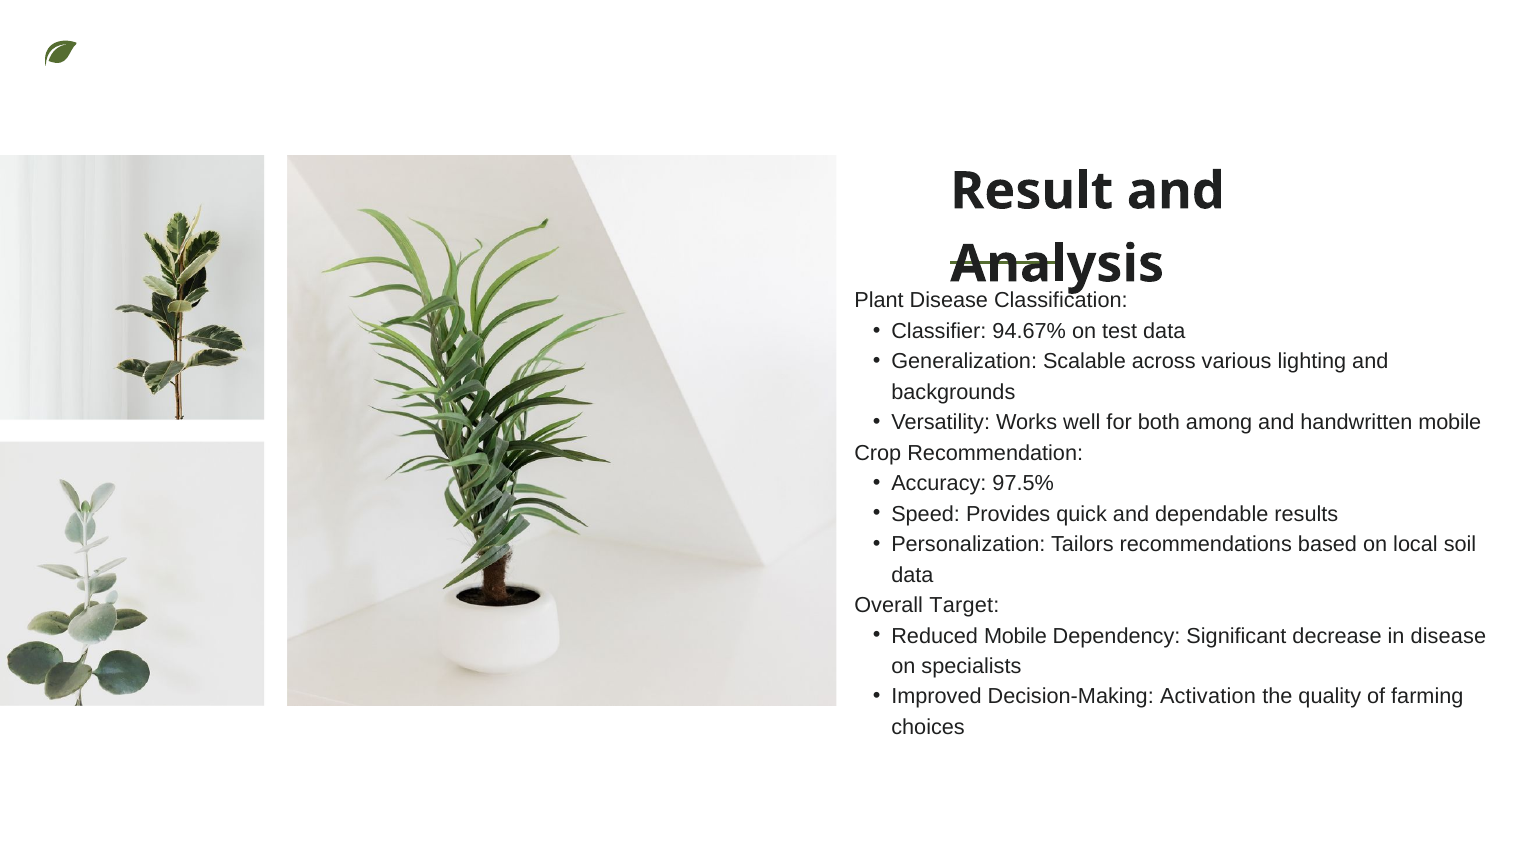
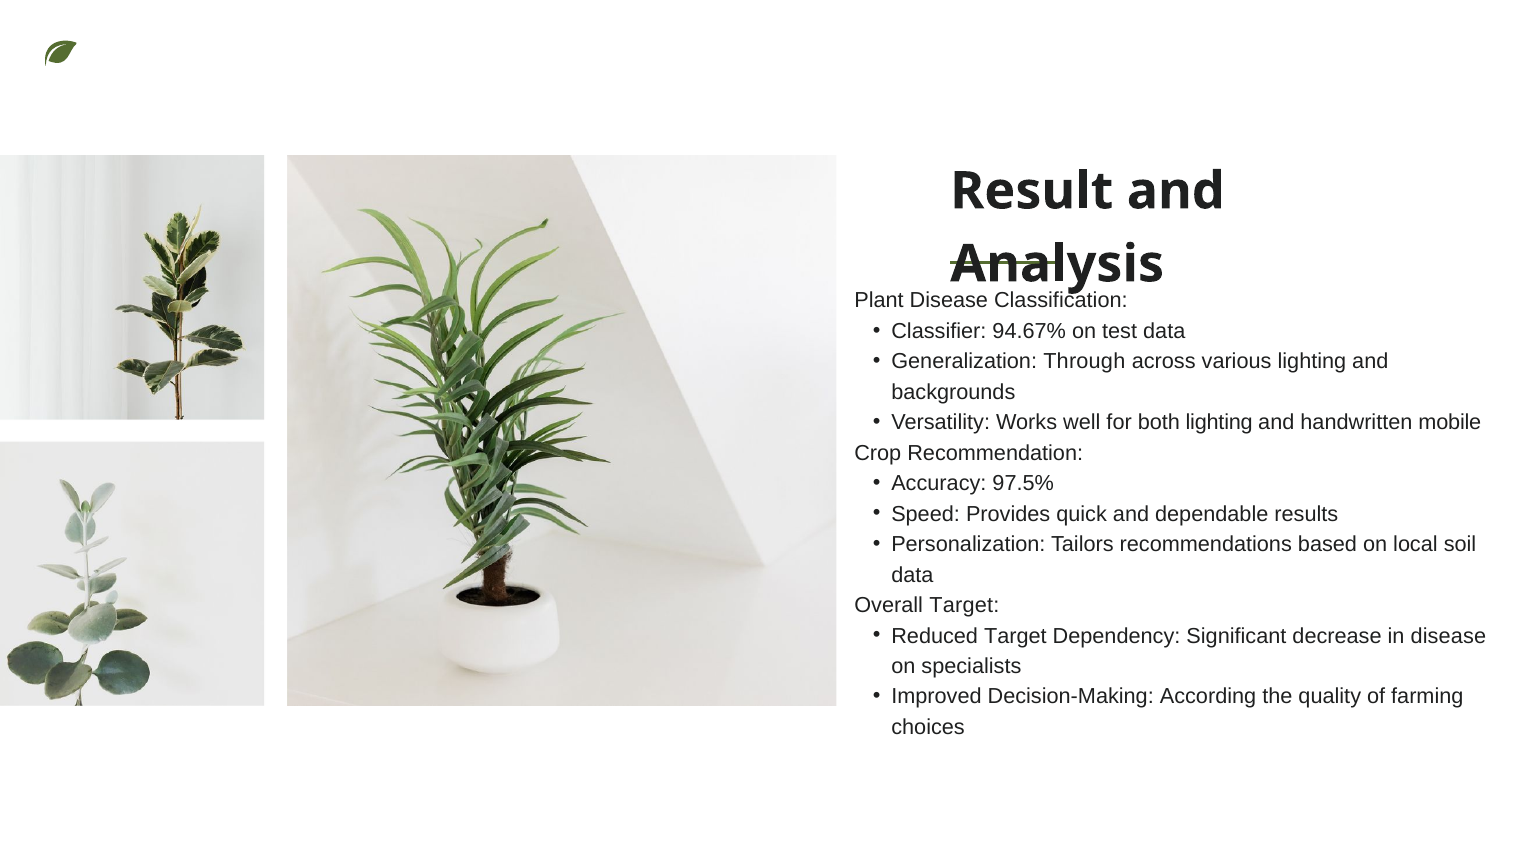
Scalable: Scalable -> Through
both among: among -> lighting
Reduced Mobile: Mobile -> Target
Activation: Activation -> According
